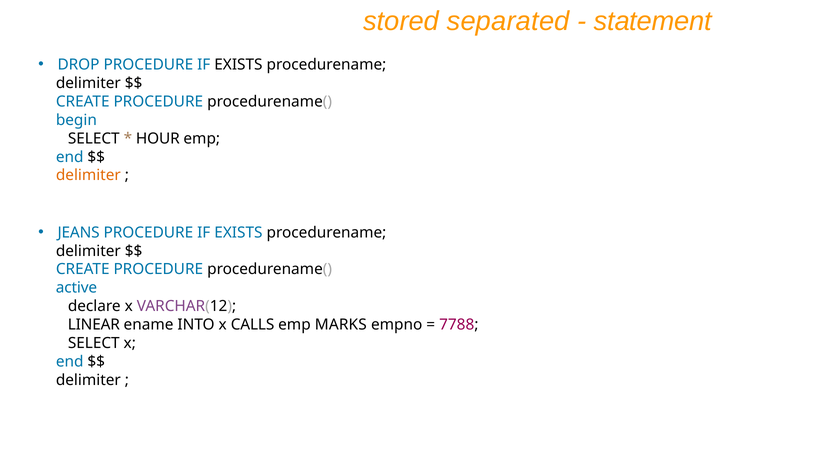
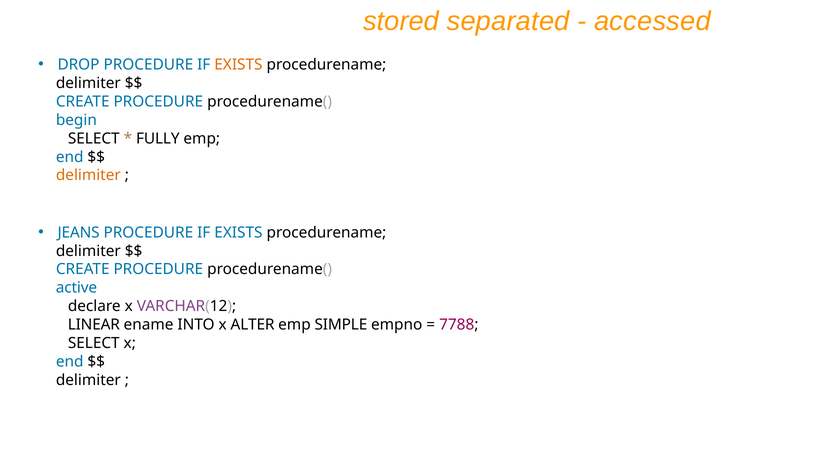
statement: statement -> accessed
EXISTS at (238, 65) colour: black -> orange
HOUR: HOUR -> FULLY
CALLS: CALLS -> ALTER
MARKS: MARKS -> SIMPLE
